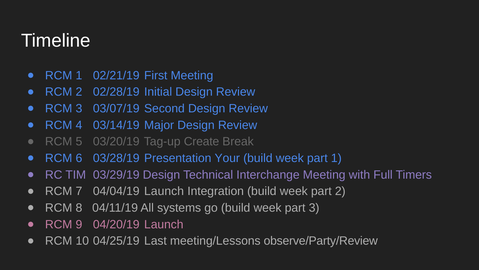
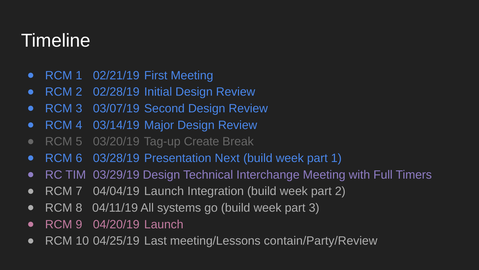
Your: Your -> Next
observe/Party/Review: observe/Party/Review -> contain/Party/Review
